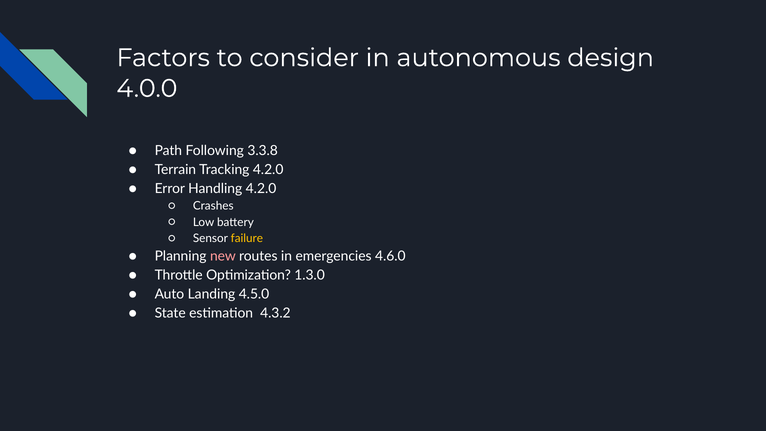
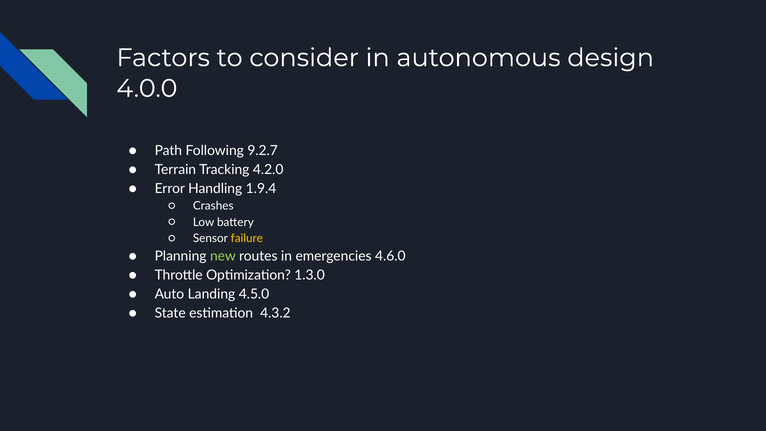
3.3.8: 3.3.8 -> 9.2.7
Handling 4.2.0: 4.2.0 -> 1.9.4
new colour: pink -> light green
